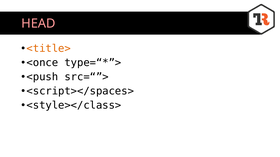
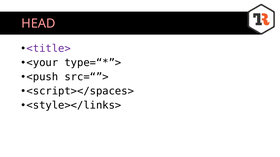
<title> colour: orange -> purple
<once: <once -> <your
<style></class>: <style></class> -> <style></links>
